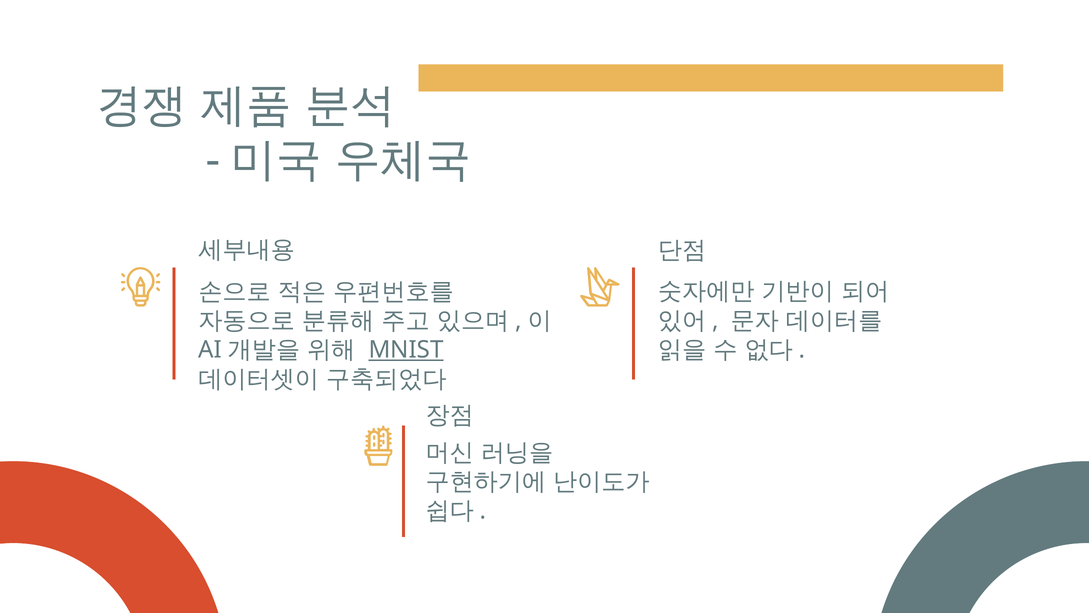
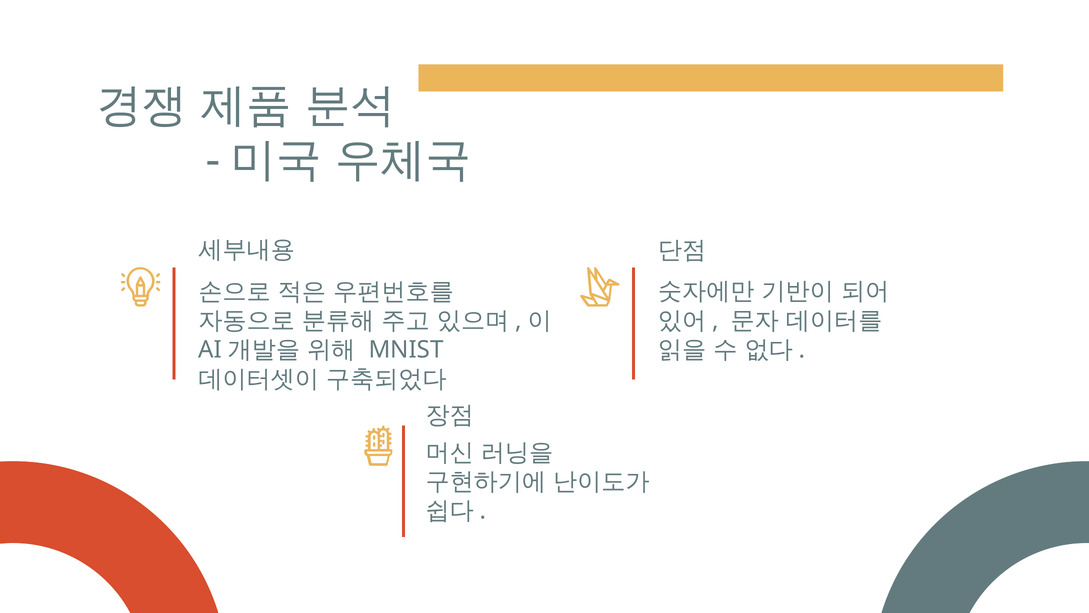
MNIST underline: present -> none
